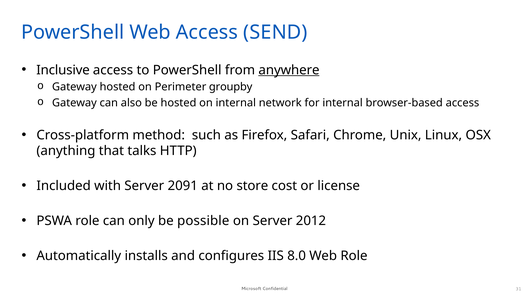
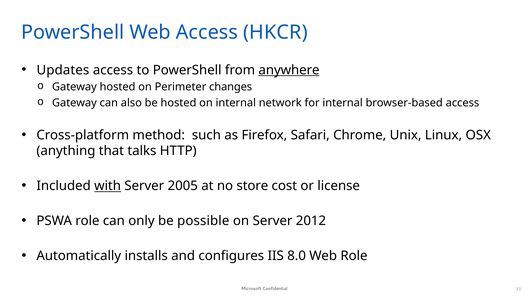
SEND: SEND -> HKCR
Inclusive: Inclusive -> Updates
groupby: groupby -> changes
with underline: none -> present
2091: 2091 -> 2005
